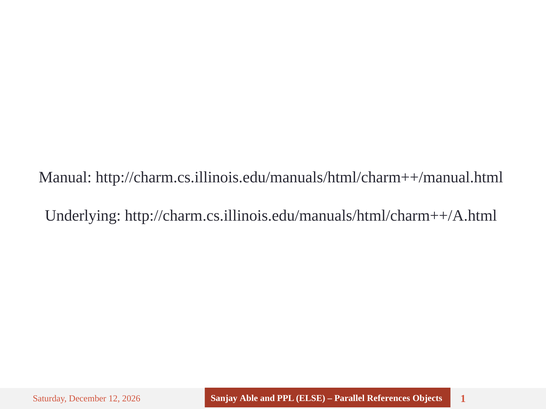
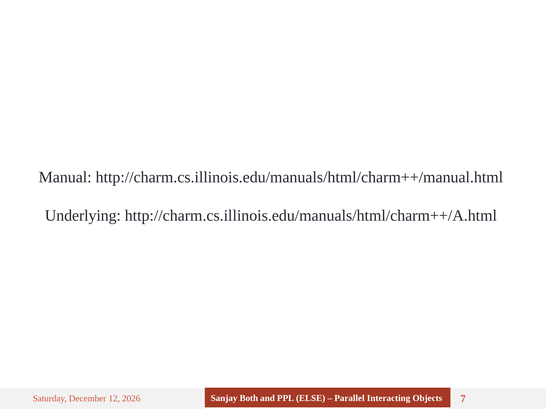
Able: Able -> Both
References: References -> Interacting
1: 1 -> 7
